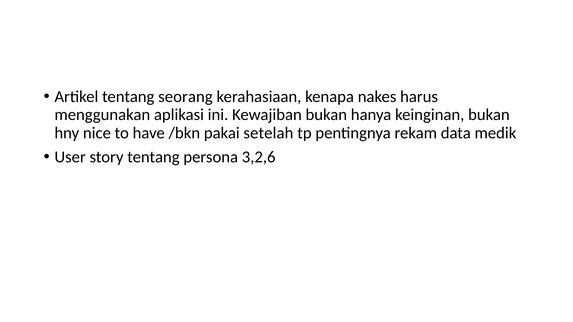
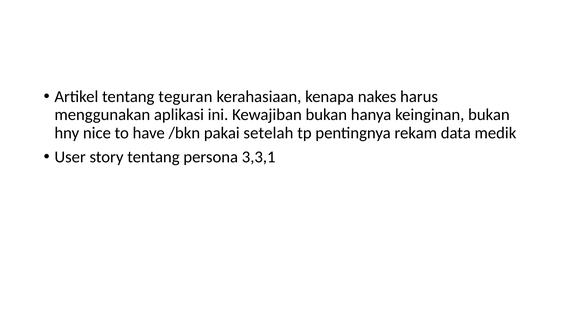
seorang: seorang -> teguran
3,2,6: 3,2,6 -> 3,3,1
